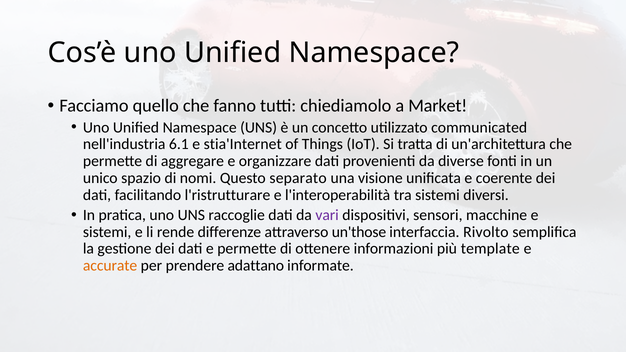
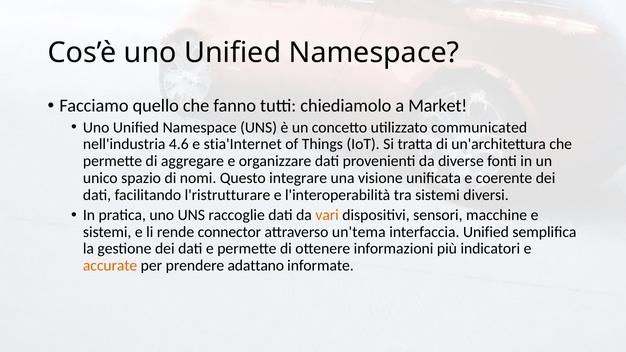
6.1: 6.1 -> 4.6
separato: separato -> integrare
vari colour: purple -> orange
differenze: differenze -> connector
un'those: un'those -> un'tema
interfaccia Rivolto: Rivolto -> Unified
template: template -> indicatori
